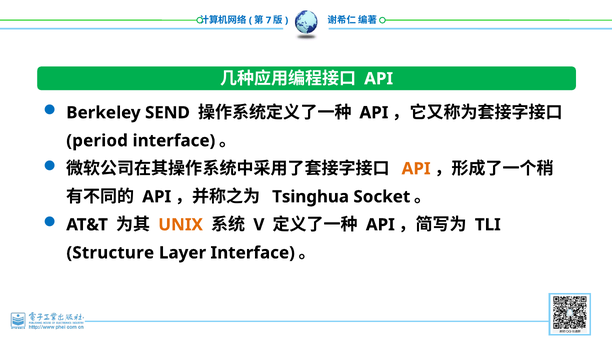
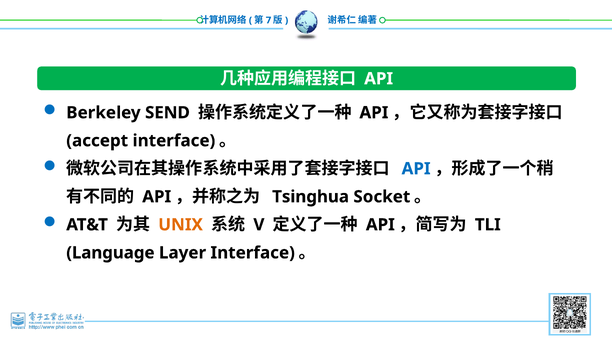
period: period -> accept
API at (416, 169) colour: orange -> blue
Structure: Structure -> Language
